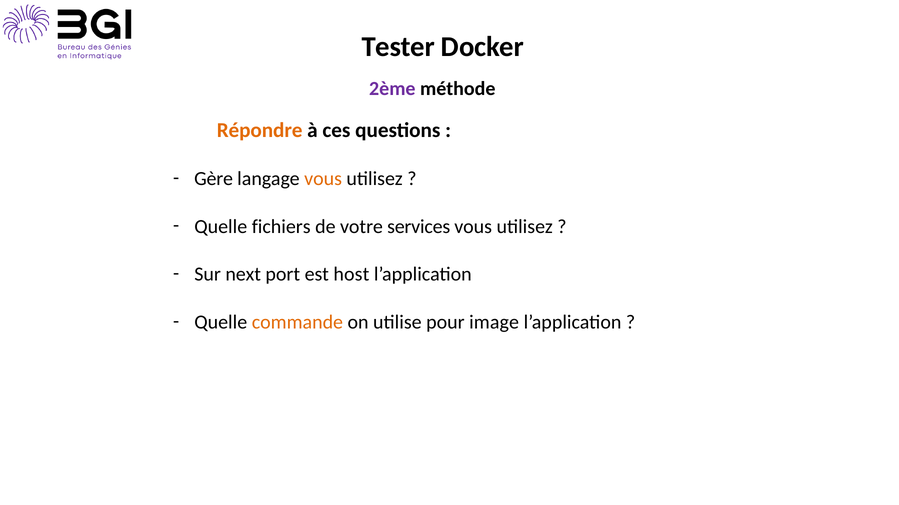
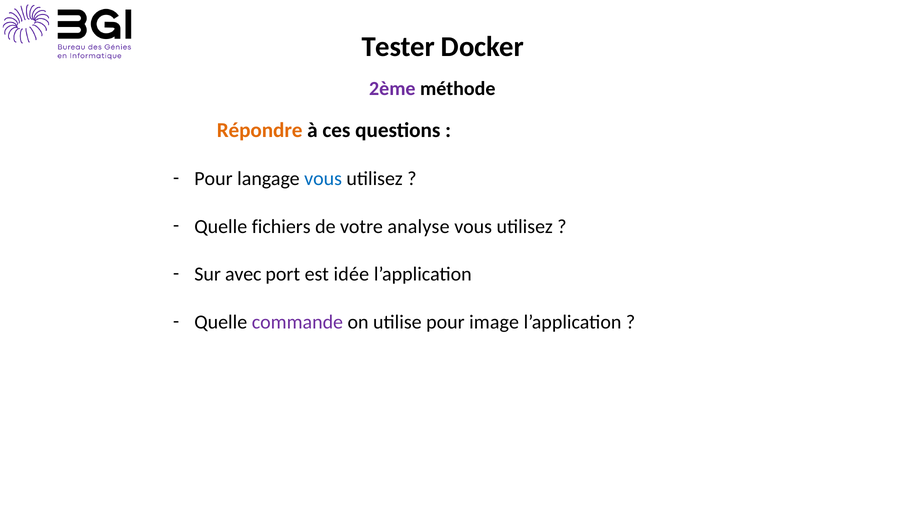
Gère at (214, 179): Gère -> Pour
vous at (323, 179) colour: orange -> blue
services: services -> analyse
next: next -> avec
host: host -> idée
commande colour: orange -> purple
